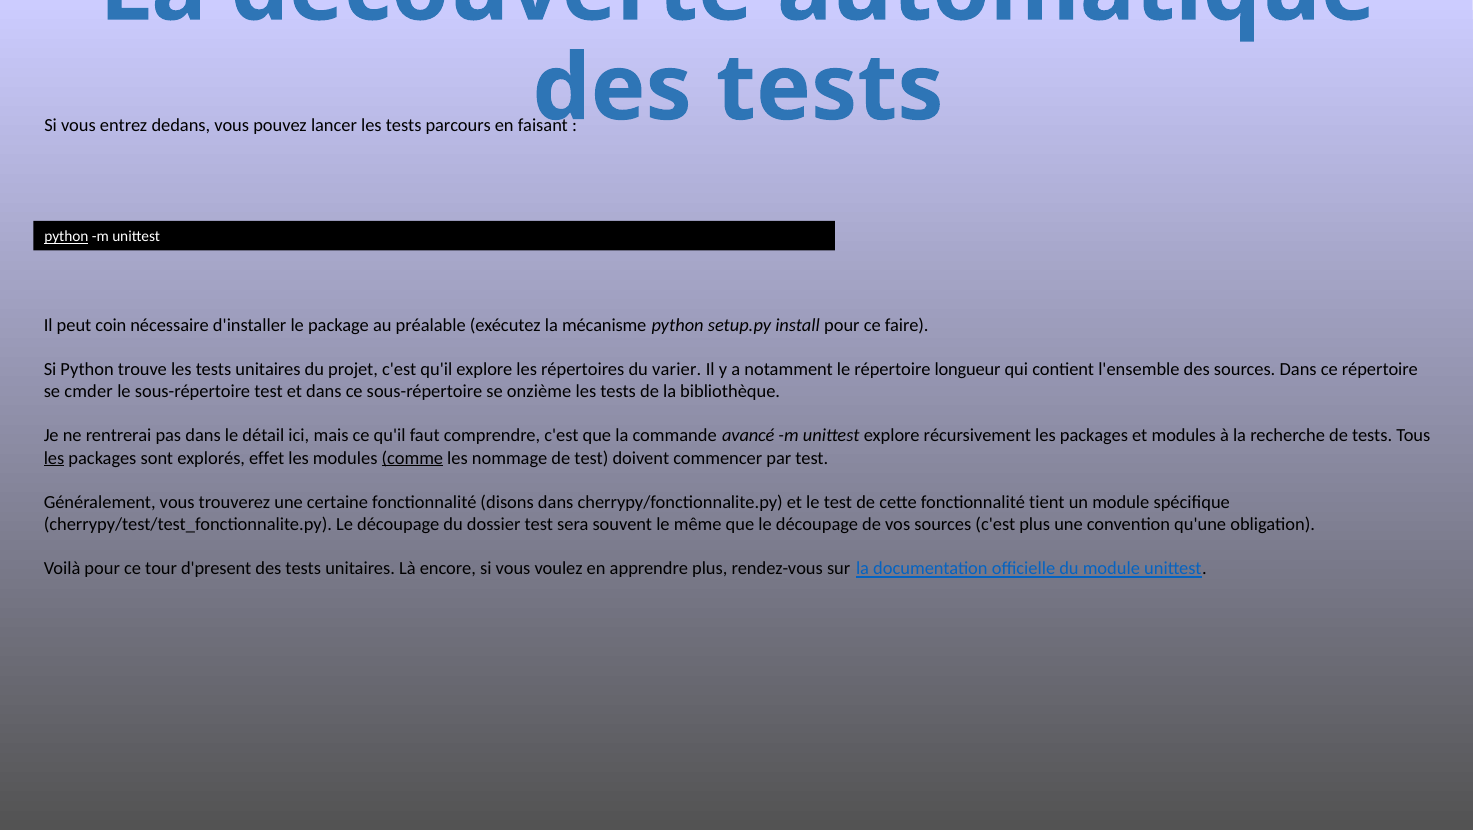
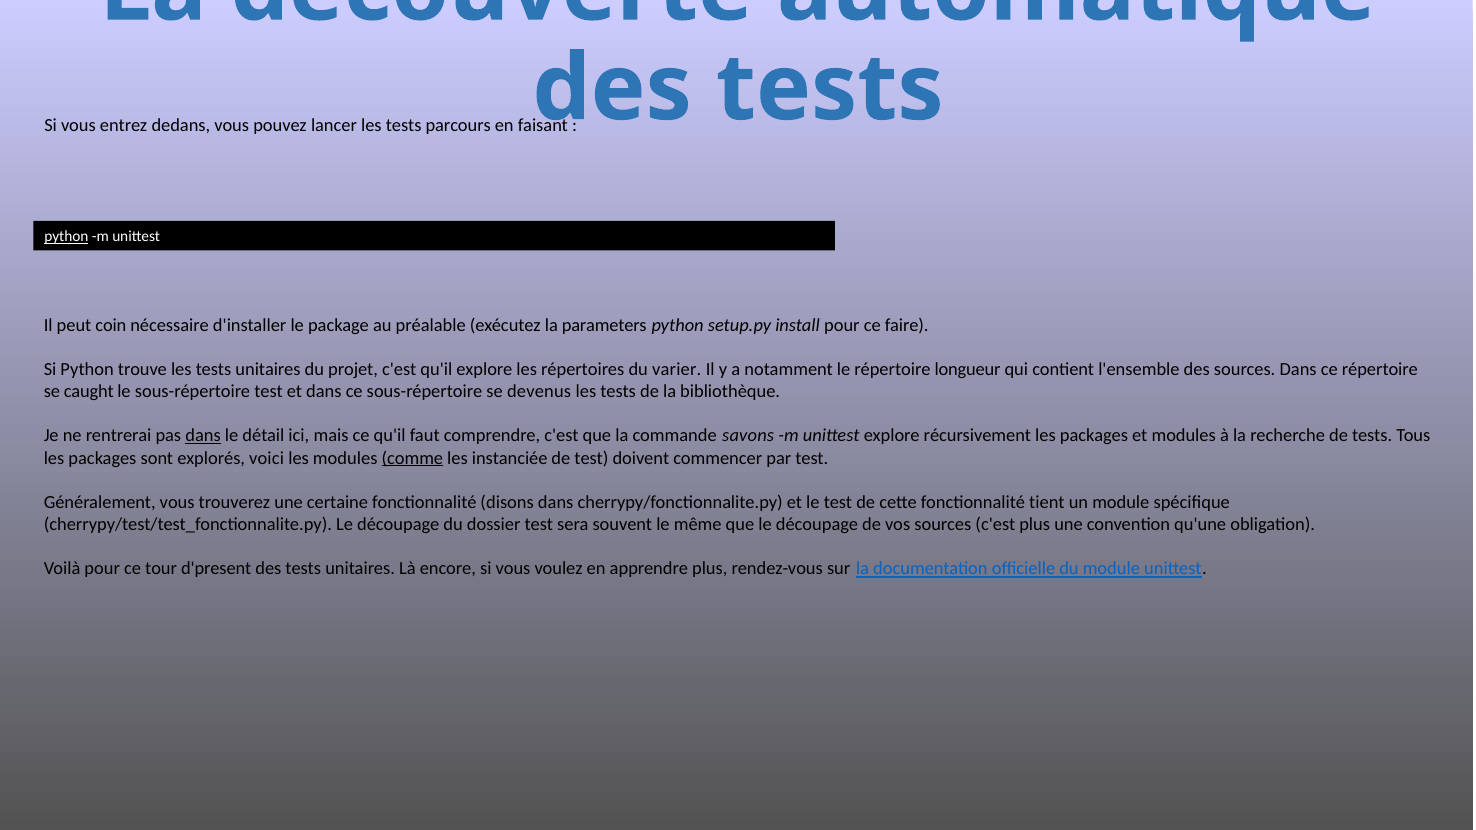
mécanisme: mécanisme -> parameters
cmder: cmder -> caught
onzième: onzième -> devenus
dans at (203, 436) underline: none -> present
avancé: avancé -> savons
les at (54, 458) underline: present -> none
effet: effet -> voici
nommage: nommage -> instanciée
